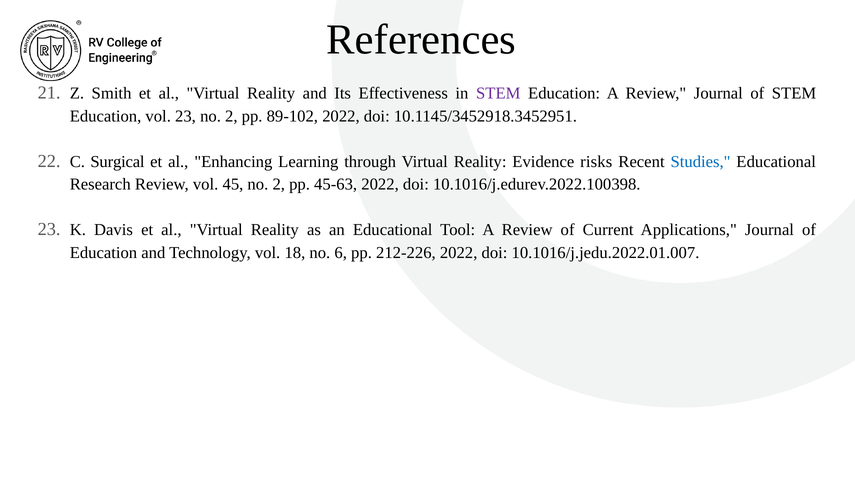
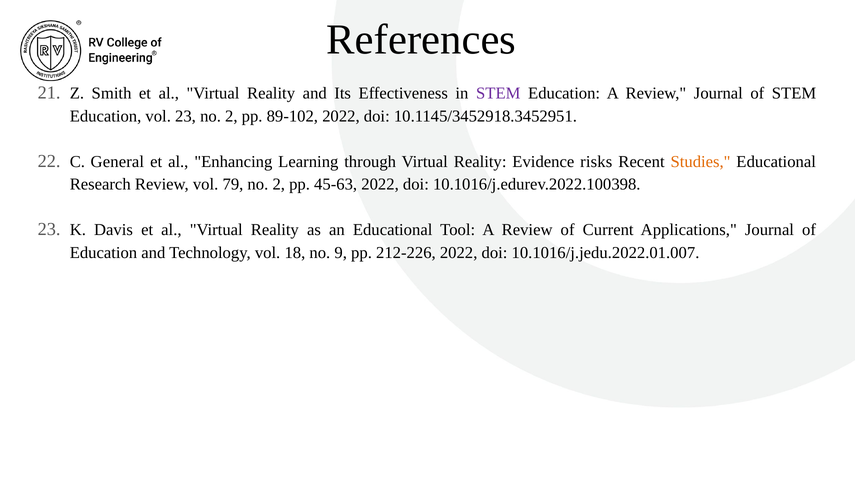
Surgical: Surgical -> General
Studies colour: blue -> orange
45: 45 -> 79
6: 6 -> 9
